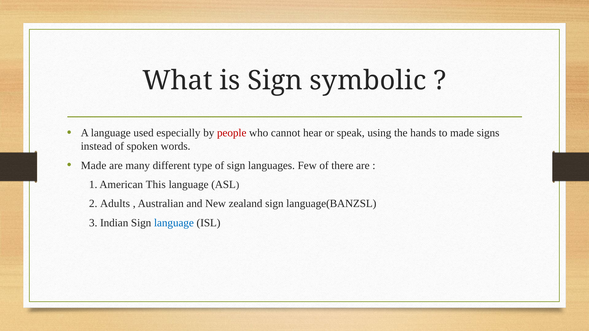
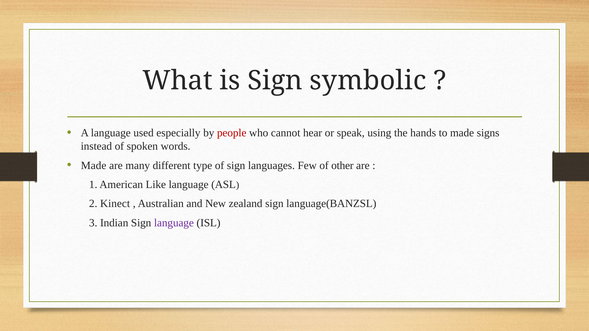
there: there -> other
This: This -> Like
Adults: Adults -> Kinect
language at (174, 223) colour: blue -> purple
